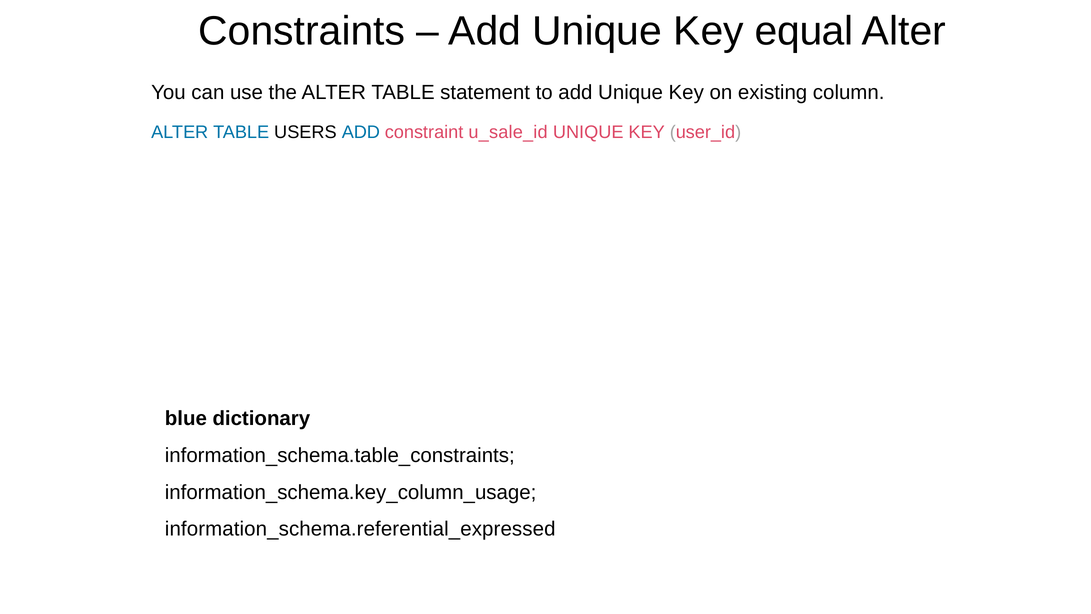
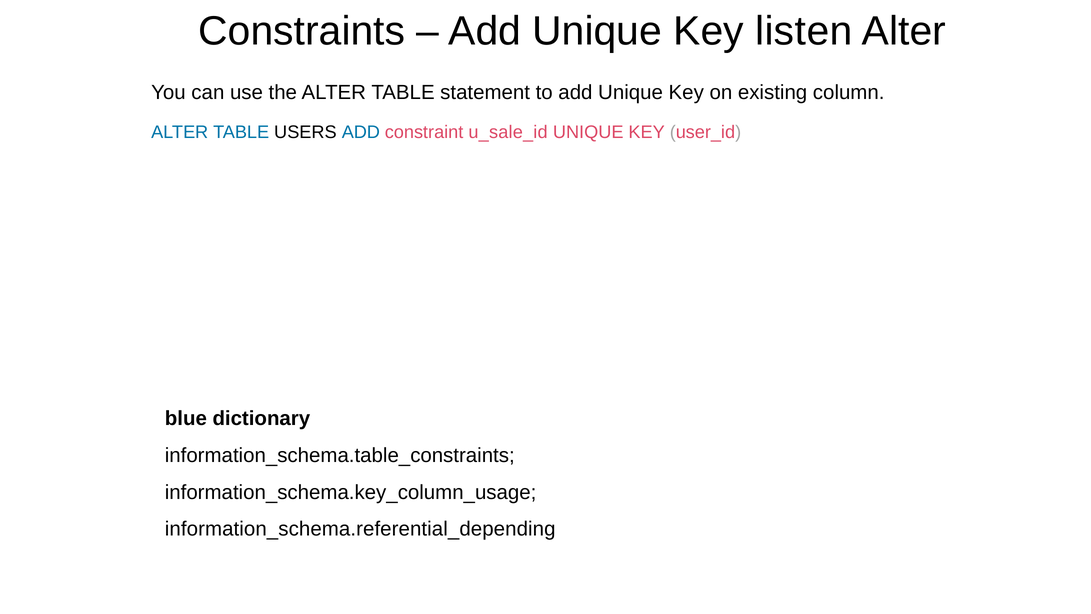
equal: equal -> listen
information_schema.referential_expressed: information_schema.referential_expressed -> information_schema.referential_depending
